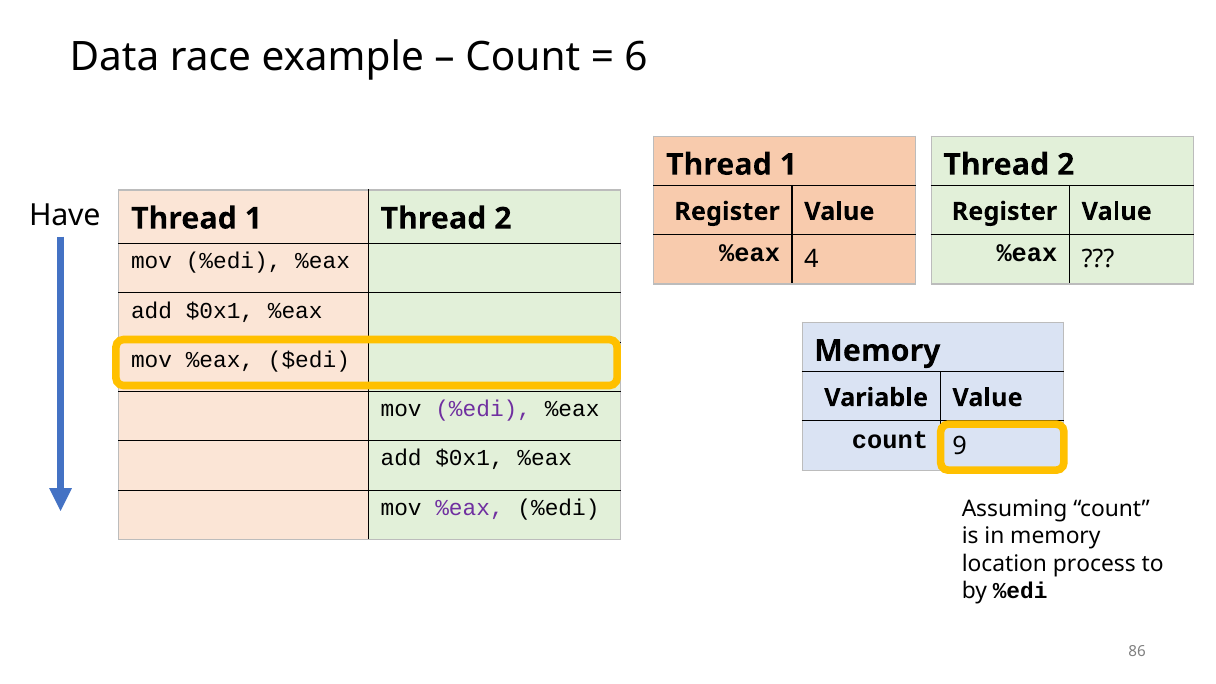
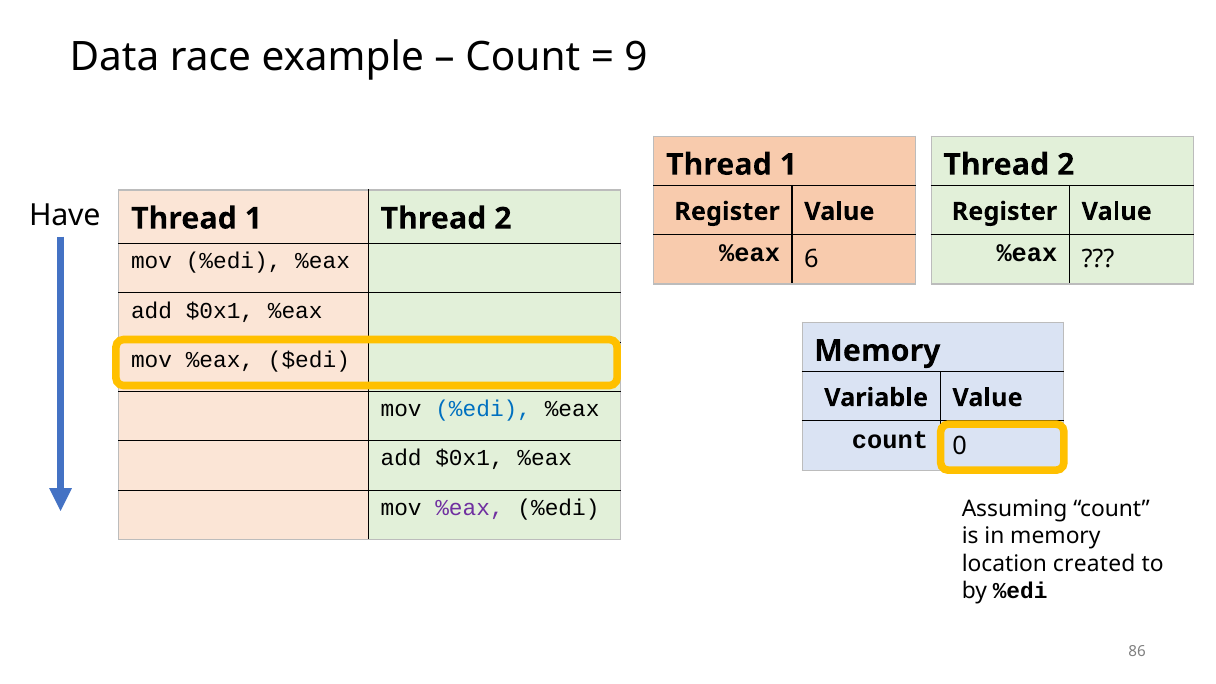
6: 6 -> 9
4: 4 -> 6
%edi at (483, 409) colour: purple -> blue
9: 9 -> 0
process: process -> created
